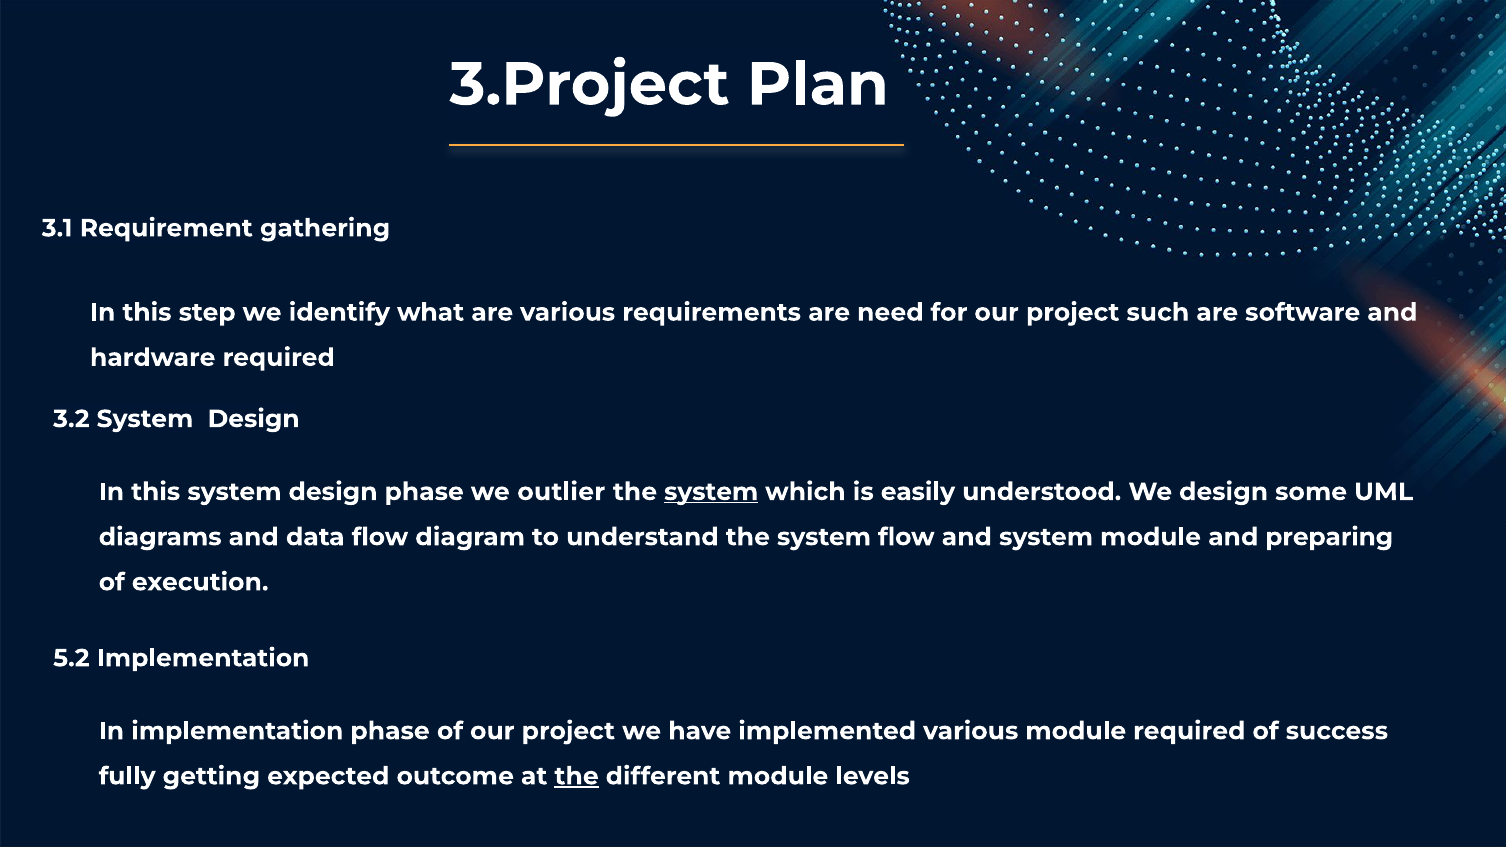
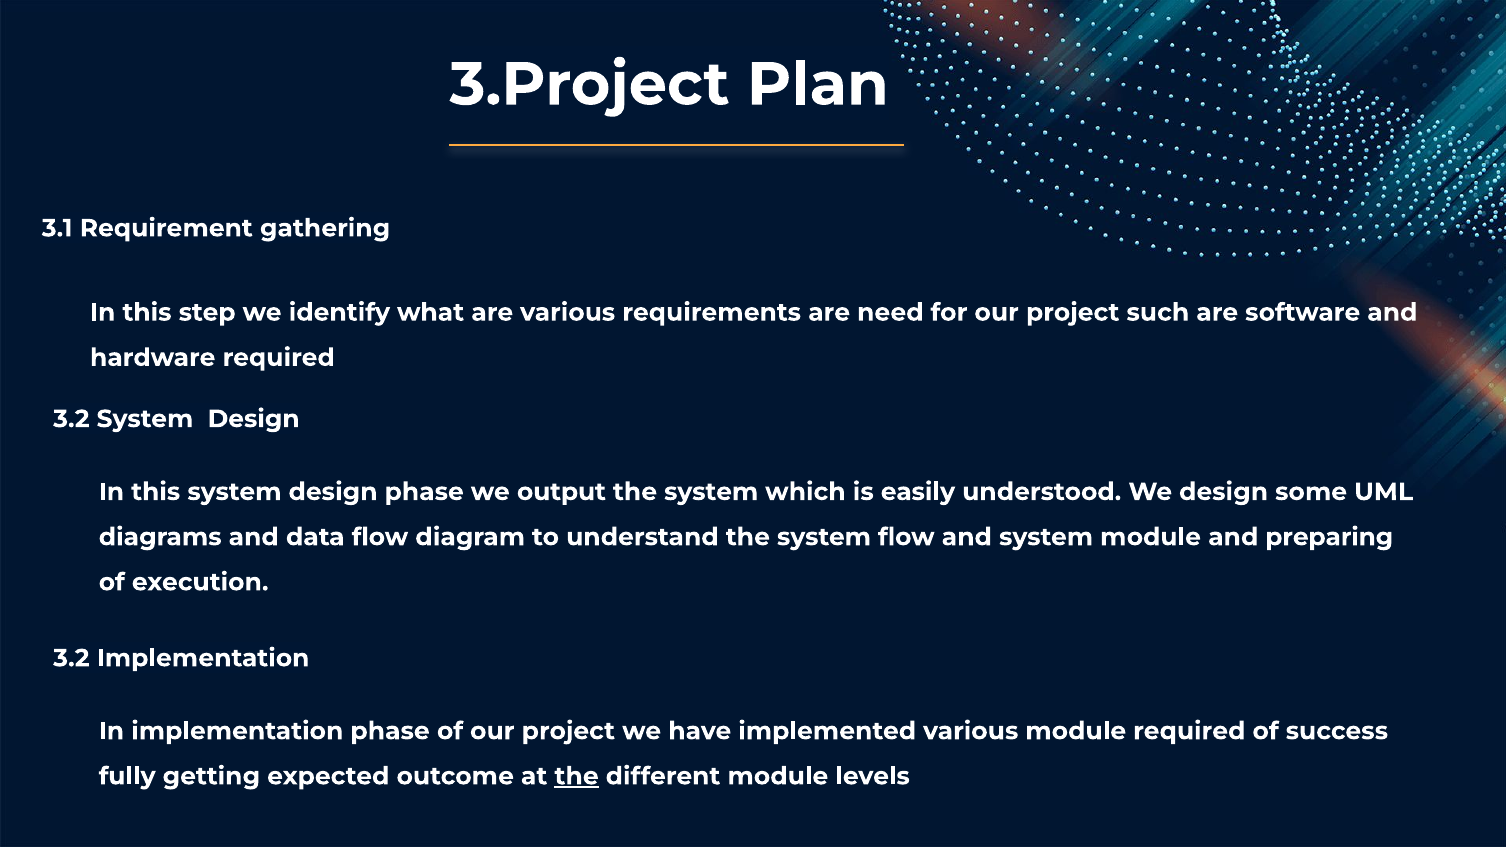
outlier: outlier -> output
system at (711, 492) underline: present -> none
5.2 at (71, 658): 5.2 -> 3.2
